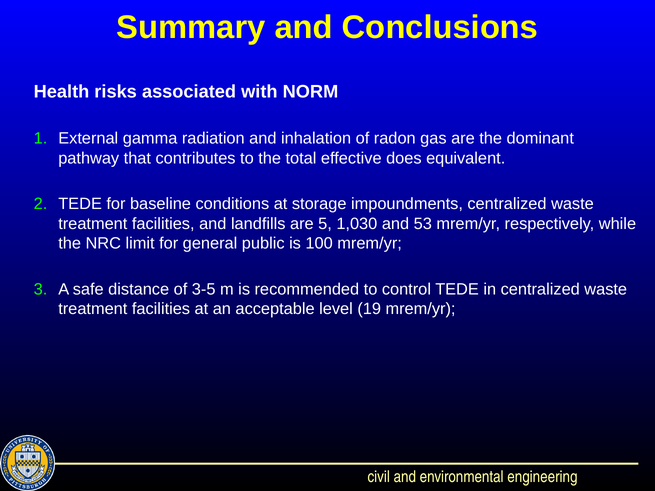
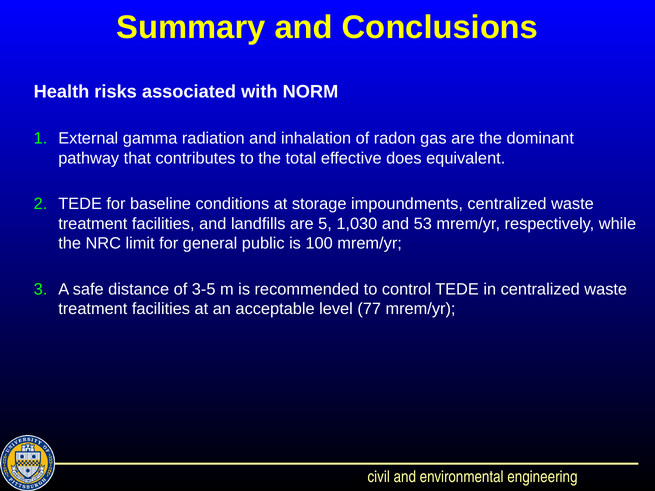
19: 19 -> 77
